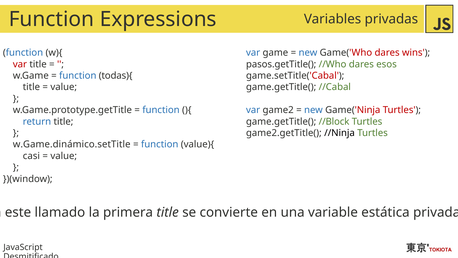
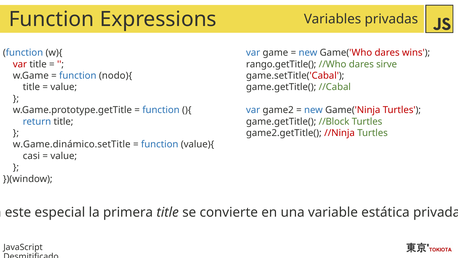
pasos.getTitle(: pasos.getTitle( -> rango.getTitle(
esos: esos -> sirve
todas){: todas){ -> nodo){
//Ninja colour: black -> red
llamado: llamado -> especial
